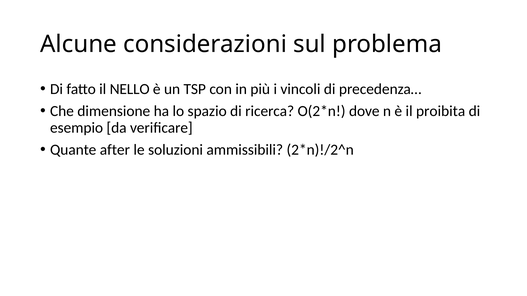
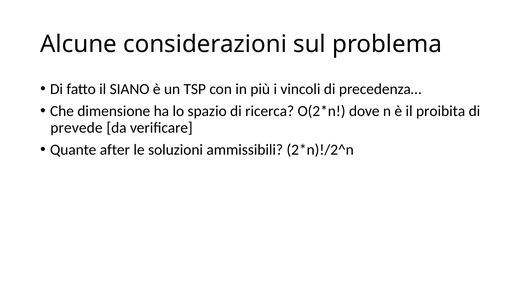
NELLO: NELLO -> SIANO
esempio: esempio -> prevede
